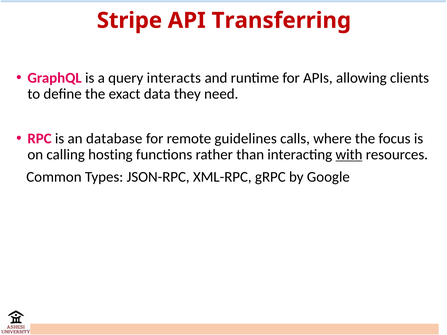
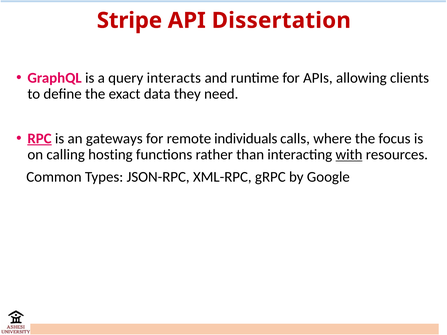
Transferring: Transferring -> Dissertation
RPC underline: none -> present
database: database -> gateways
guidelines: guidelines -> individuals
